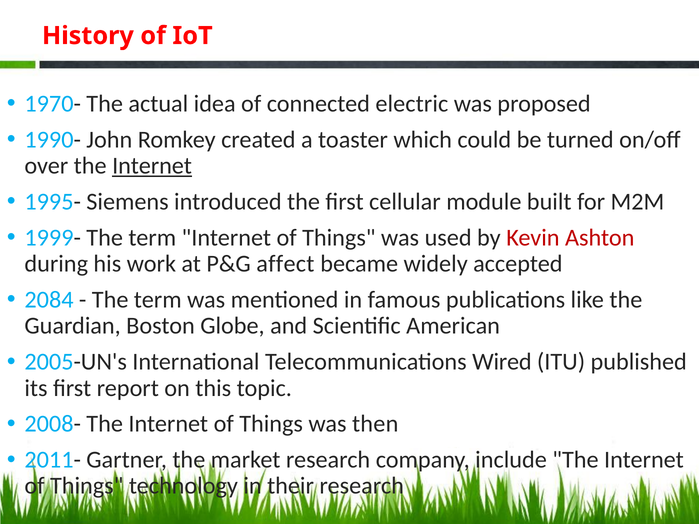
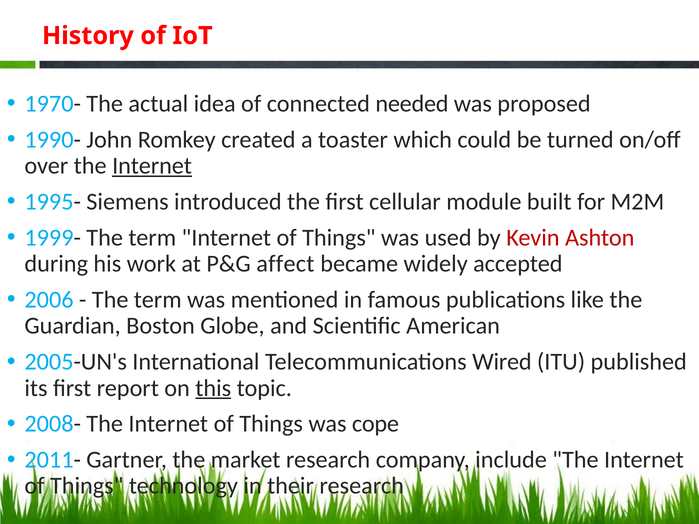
electric: electric -> needed
2084: 2084 -> 2006
this underline: none -> present
then: then -> cope
